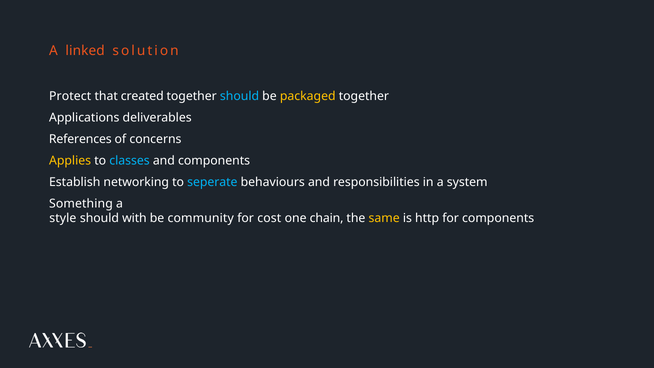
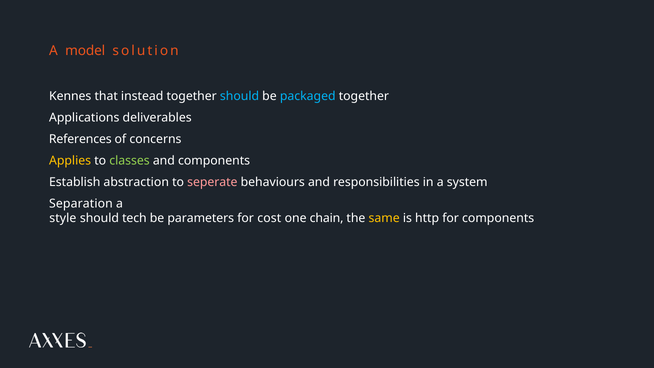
linked: linked -> model
Protect: Protect -> Kennes
created: created -> instead
packaged colour: yellow -> light blue
classes colour: light blue -> light green
networking: networking -> abstraction
seperate colour: light blue -> pink
Something: Something -> Separation
with: with -> tech
community: community -> parameters
